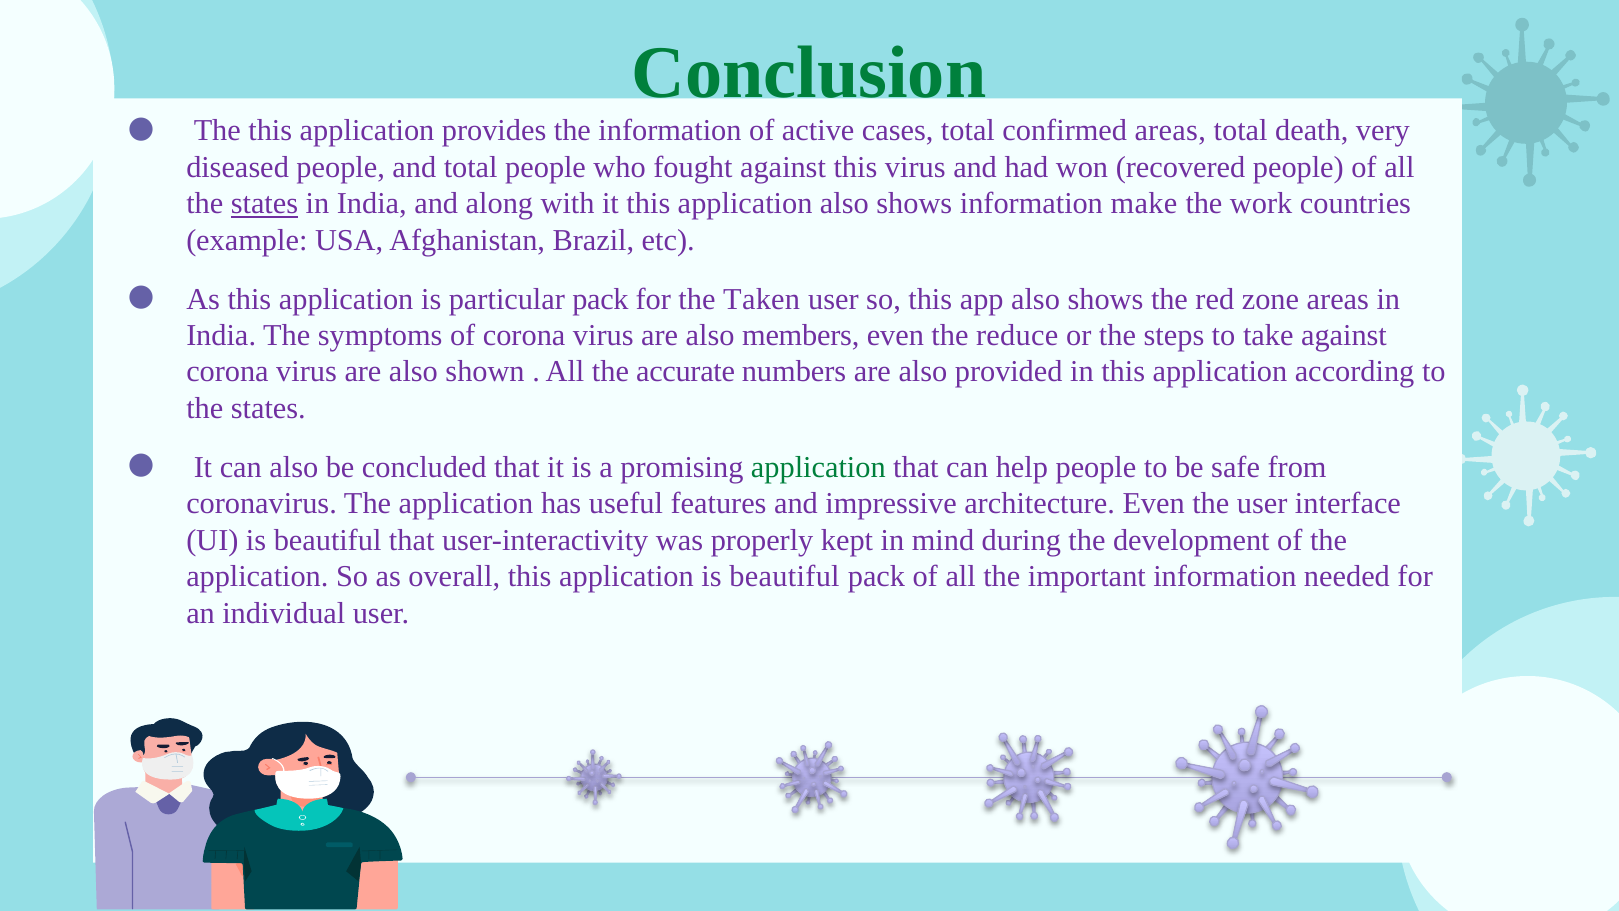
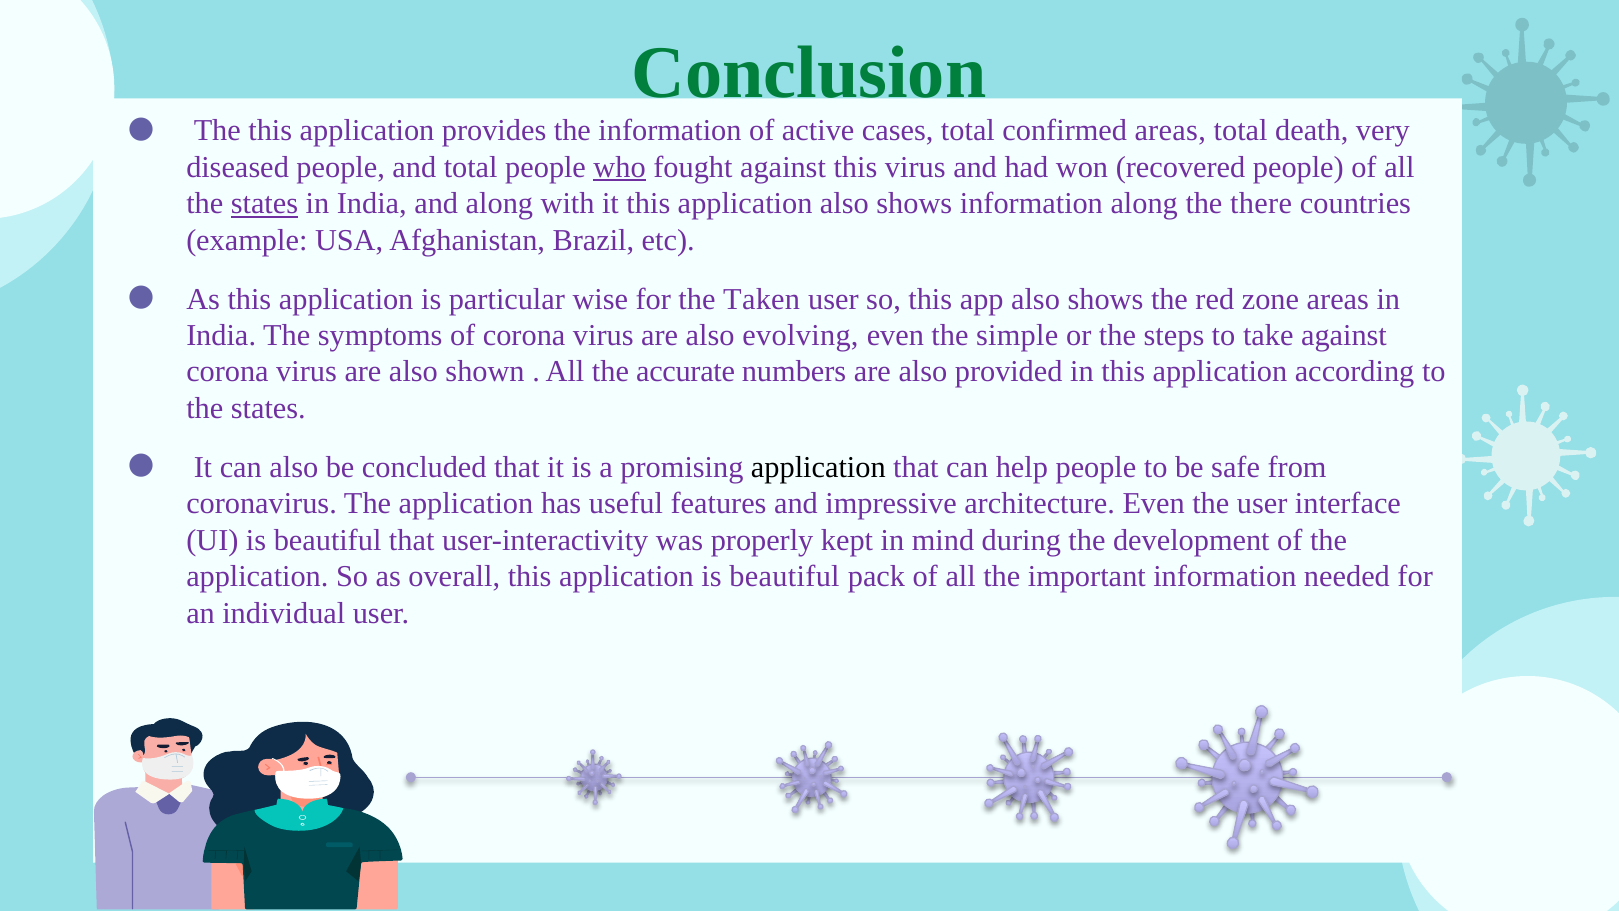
who underline: none -> present
information make: make -> along
work: work -> there
particular pack: pack -> wise
members: members -> evolving
reduce: reduce -> simple
application at (818, 467) colour: green -> black
